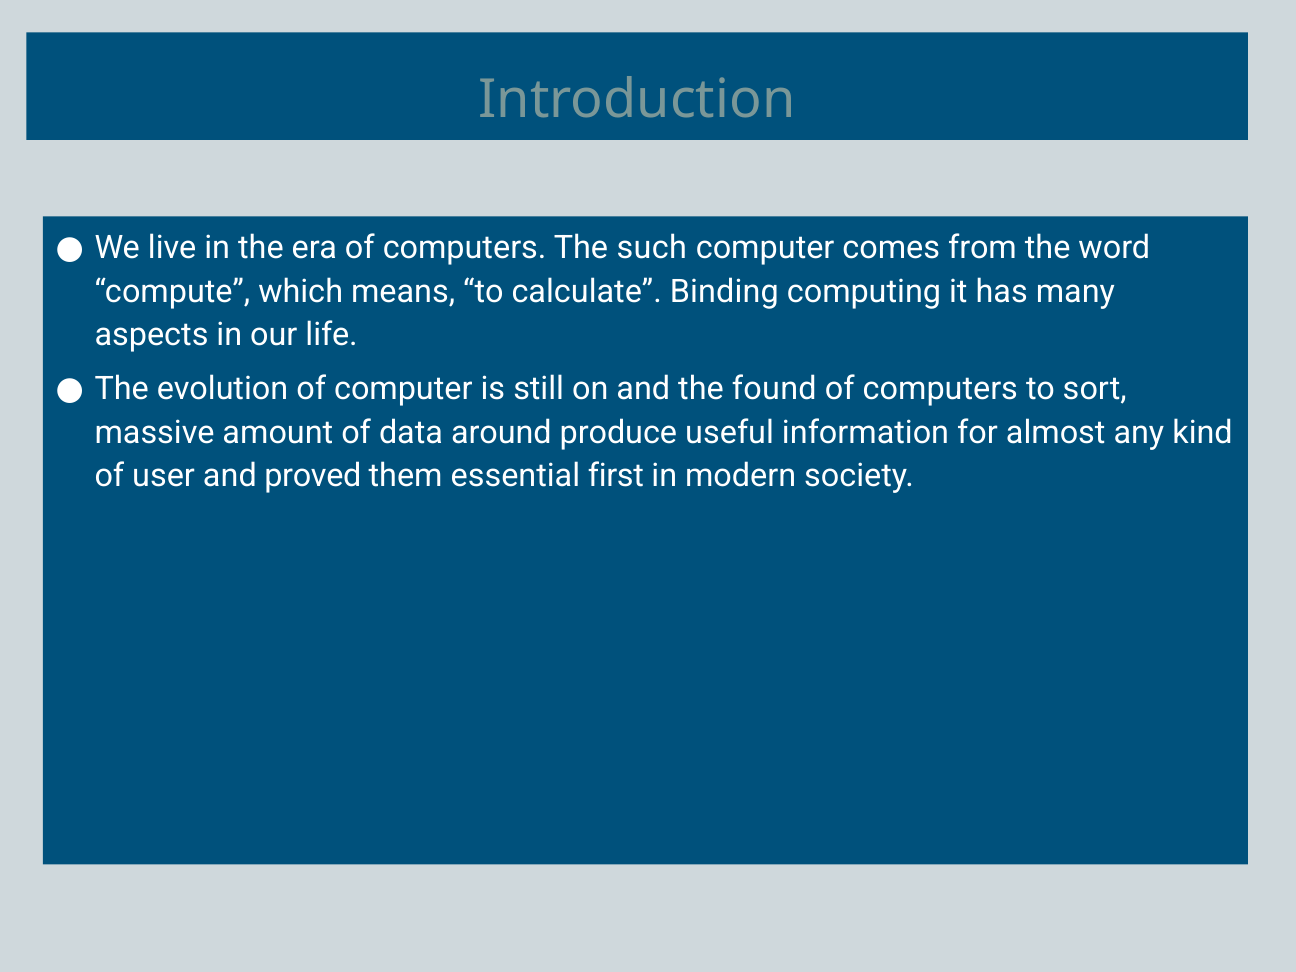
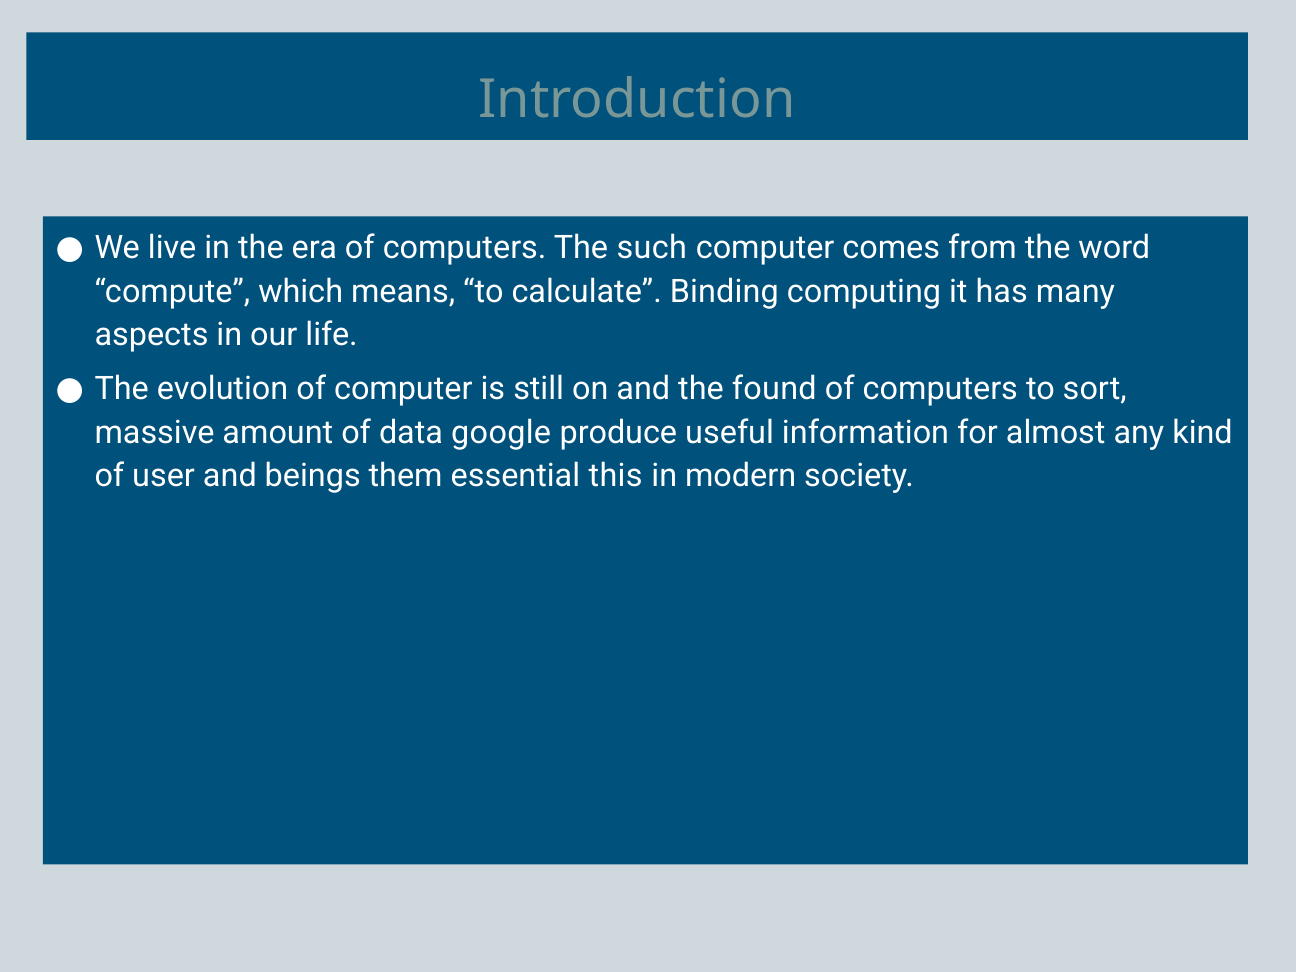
around: around -> google
proved: proved -> beings
first: first -> this
